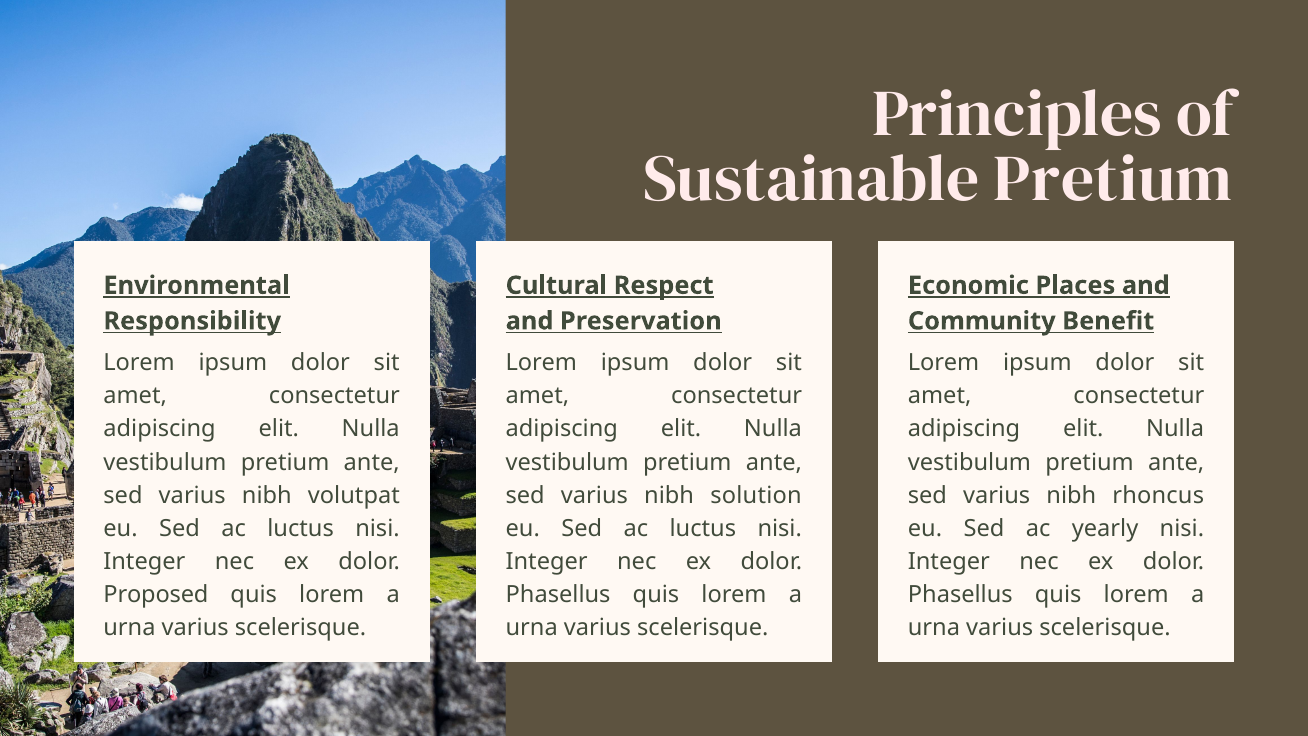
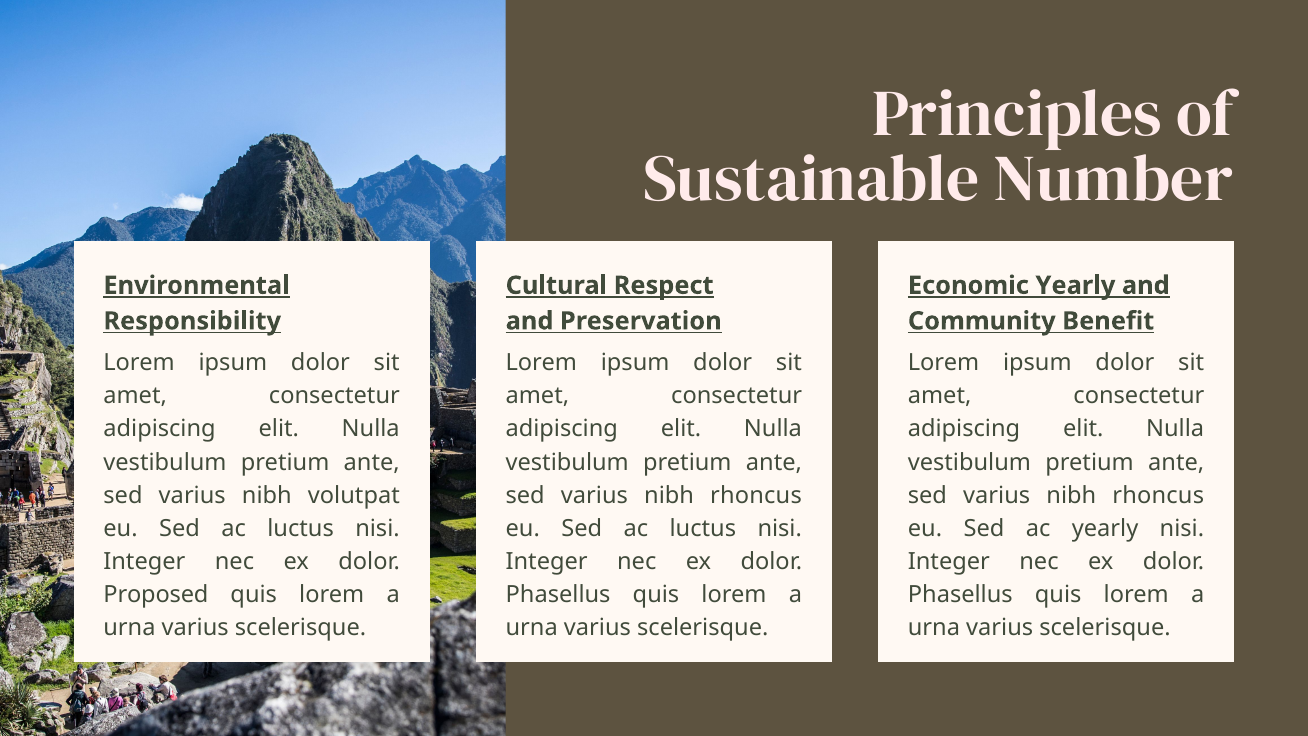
Sustainable Pretium: Pretium -> Number
Economic Places: Places -> Yearly
solution at (756, 495): solution -> rhoncus
